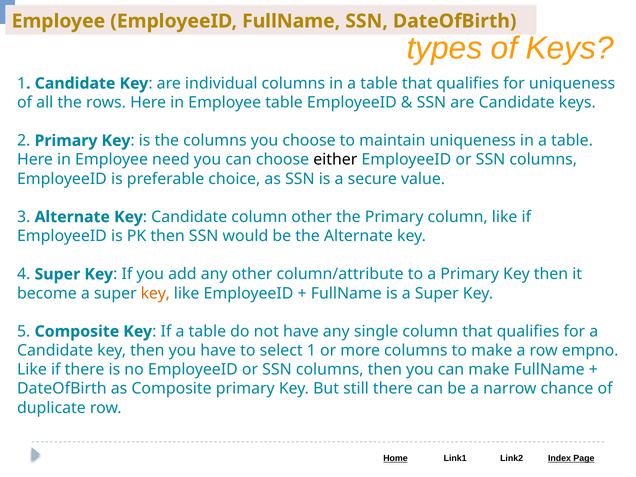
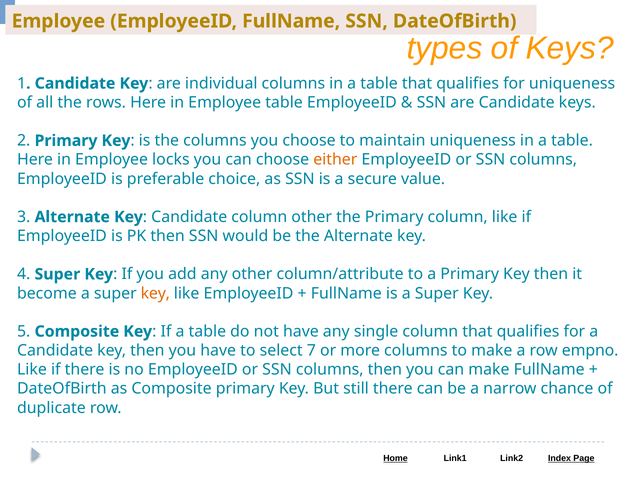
need: need -> locks
either colour: black -> orange
select 1: 1 -> 7
